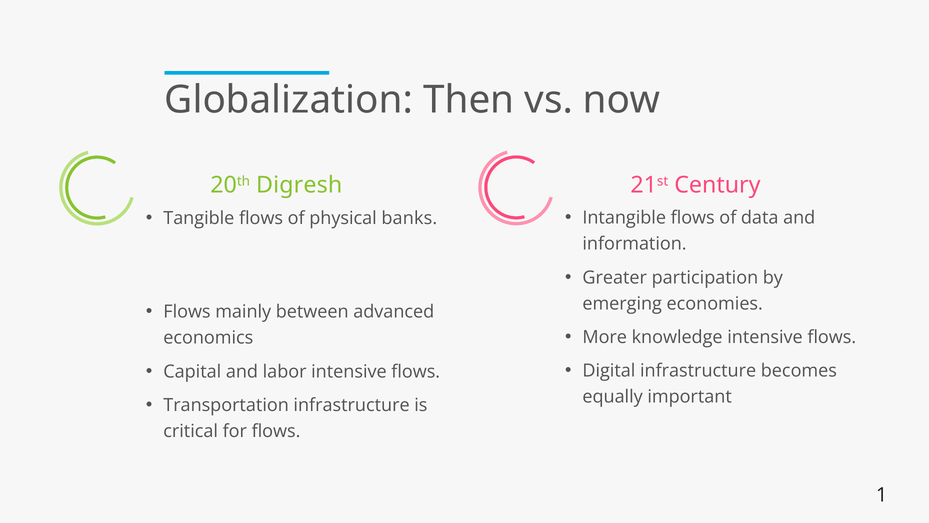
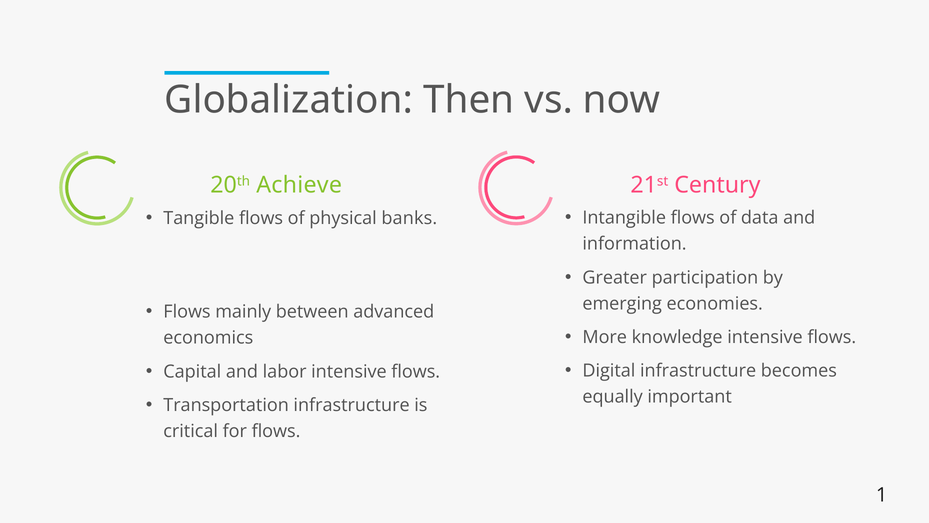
Digresh: Digresh -> Achieve
